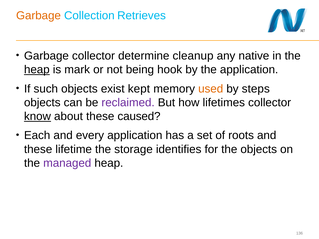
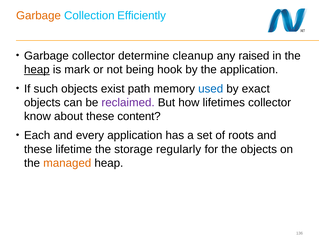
Retrieves: Retrieves -> Efficiently
native: native -> raised
kept: kept -> path
used colour: orange -> blue
steps: steps -> exact
know underline: present -> none
caused: caused -> content
identifies: identifies -> regularly
managed colour: purple -> orange
